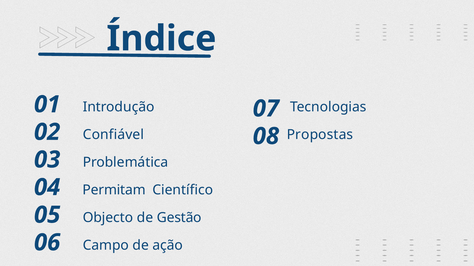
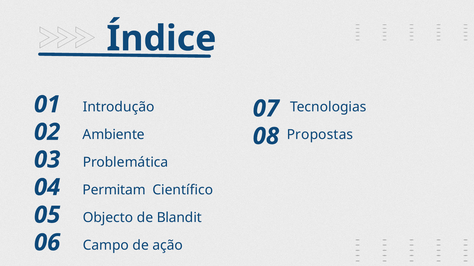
Confiável: Confiável -> Ambiente
Gestão: Gestão -> Blandit
